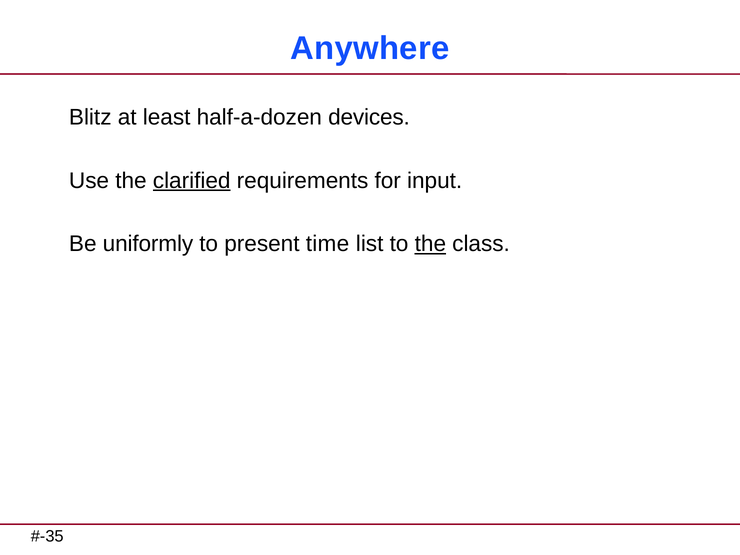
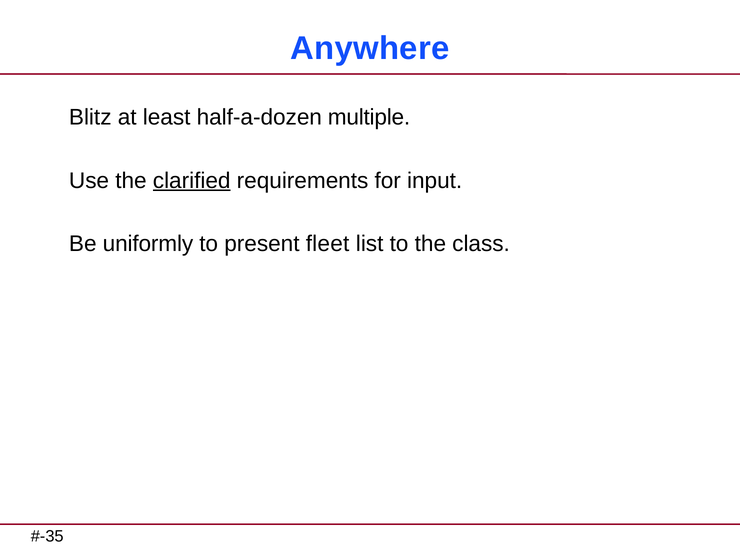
devices: devices -> multiple
time: time -> fleet
the at (430, 244) underline: present -> none
